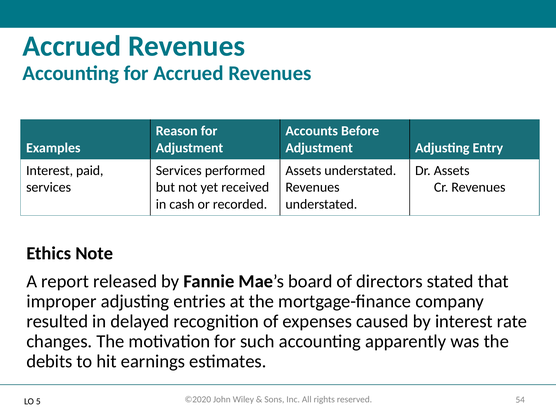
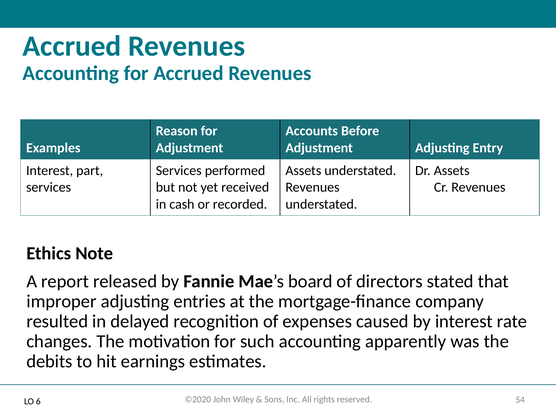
paid: paid -> part
5: 5 -> 6
